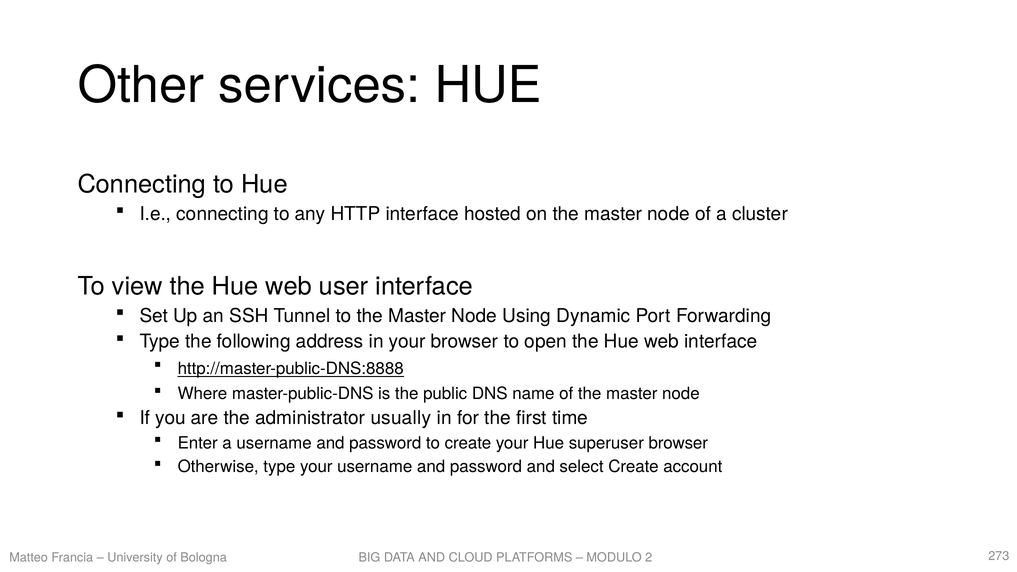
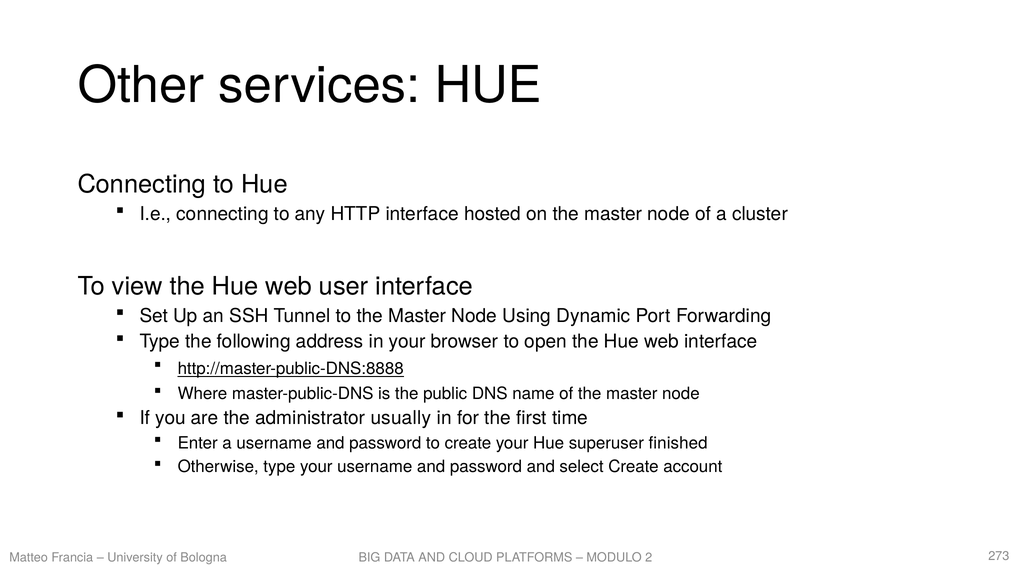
superuser browser: browser -> finished
